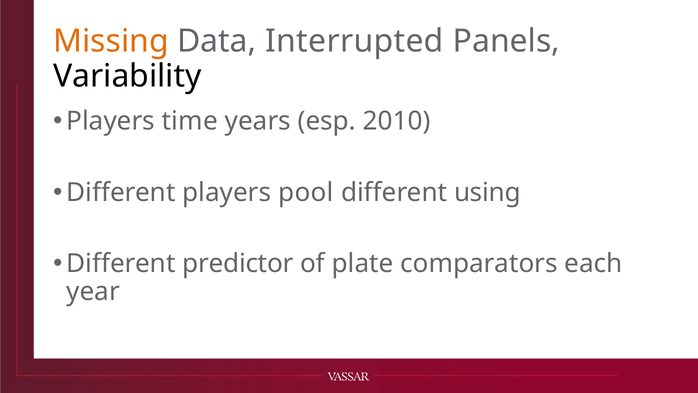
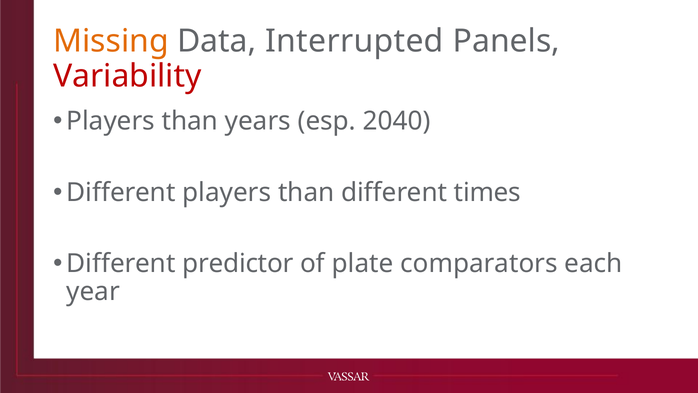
Variability colour: black -> red
time at (190, 121): time -> than
2010: 2010 -> 2040
Different players pool: pool -> than
using: using -> times
